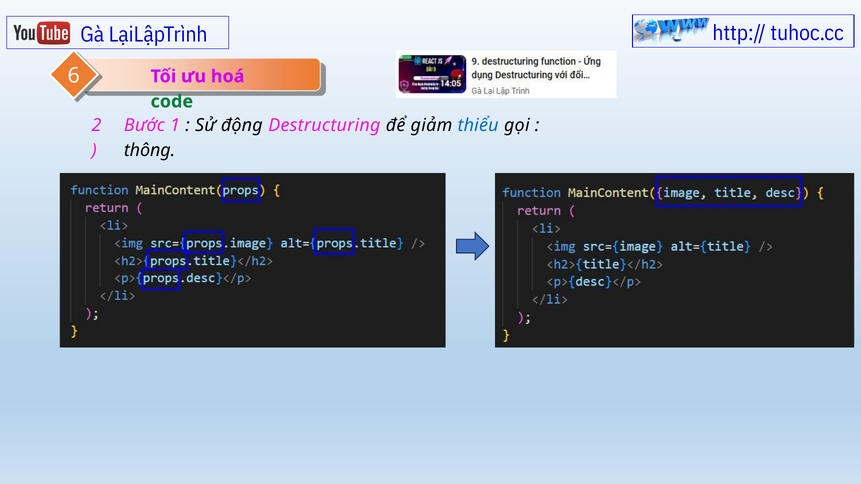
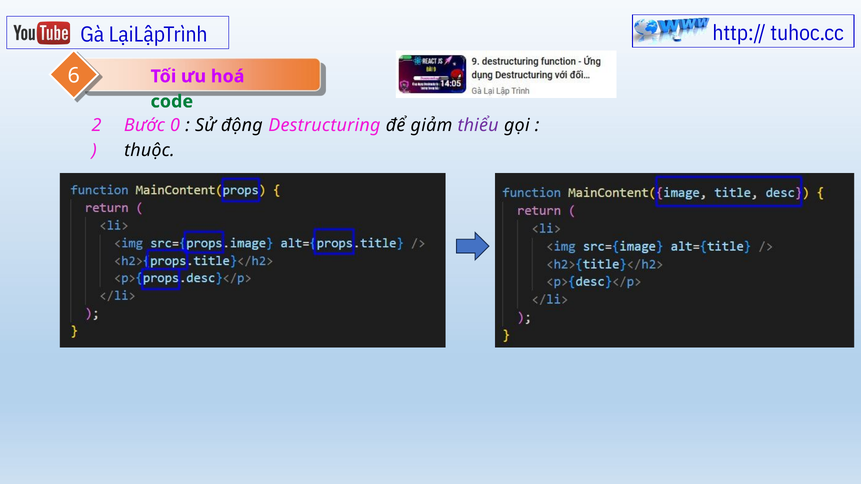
1: 1 -> 0
thiểu colour: blue -> purple
thông: thông -> thuộc
